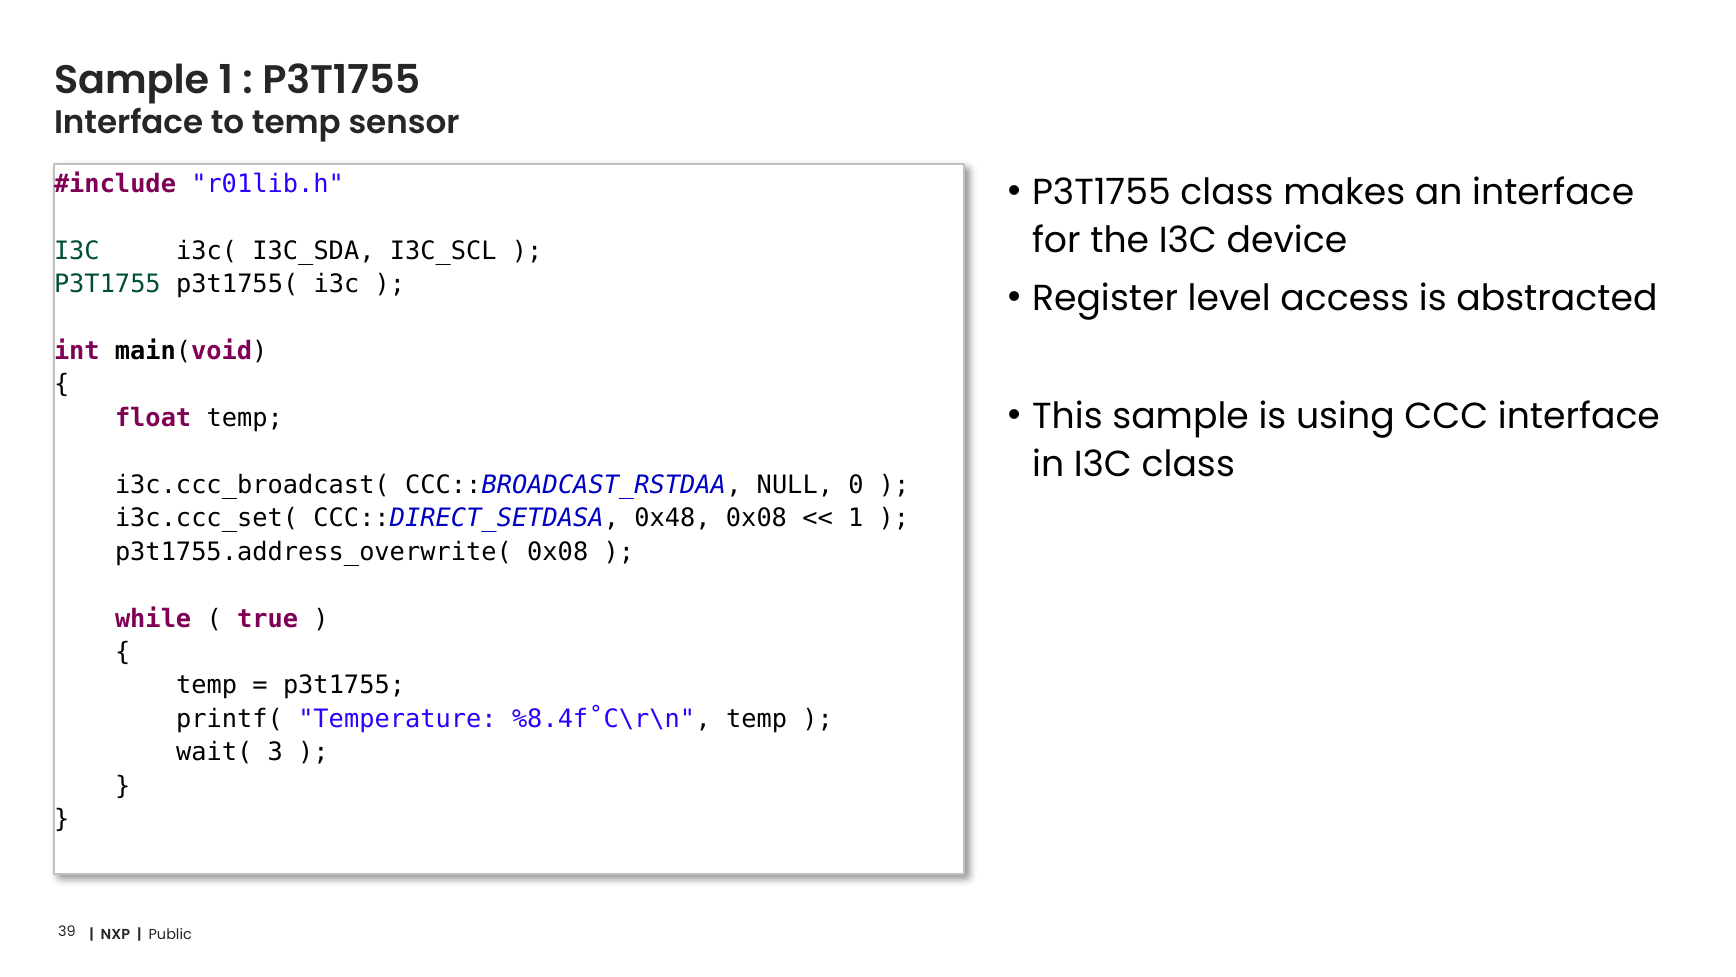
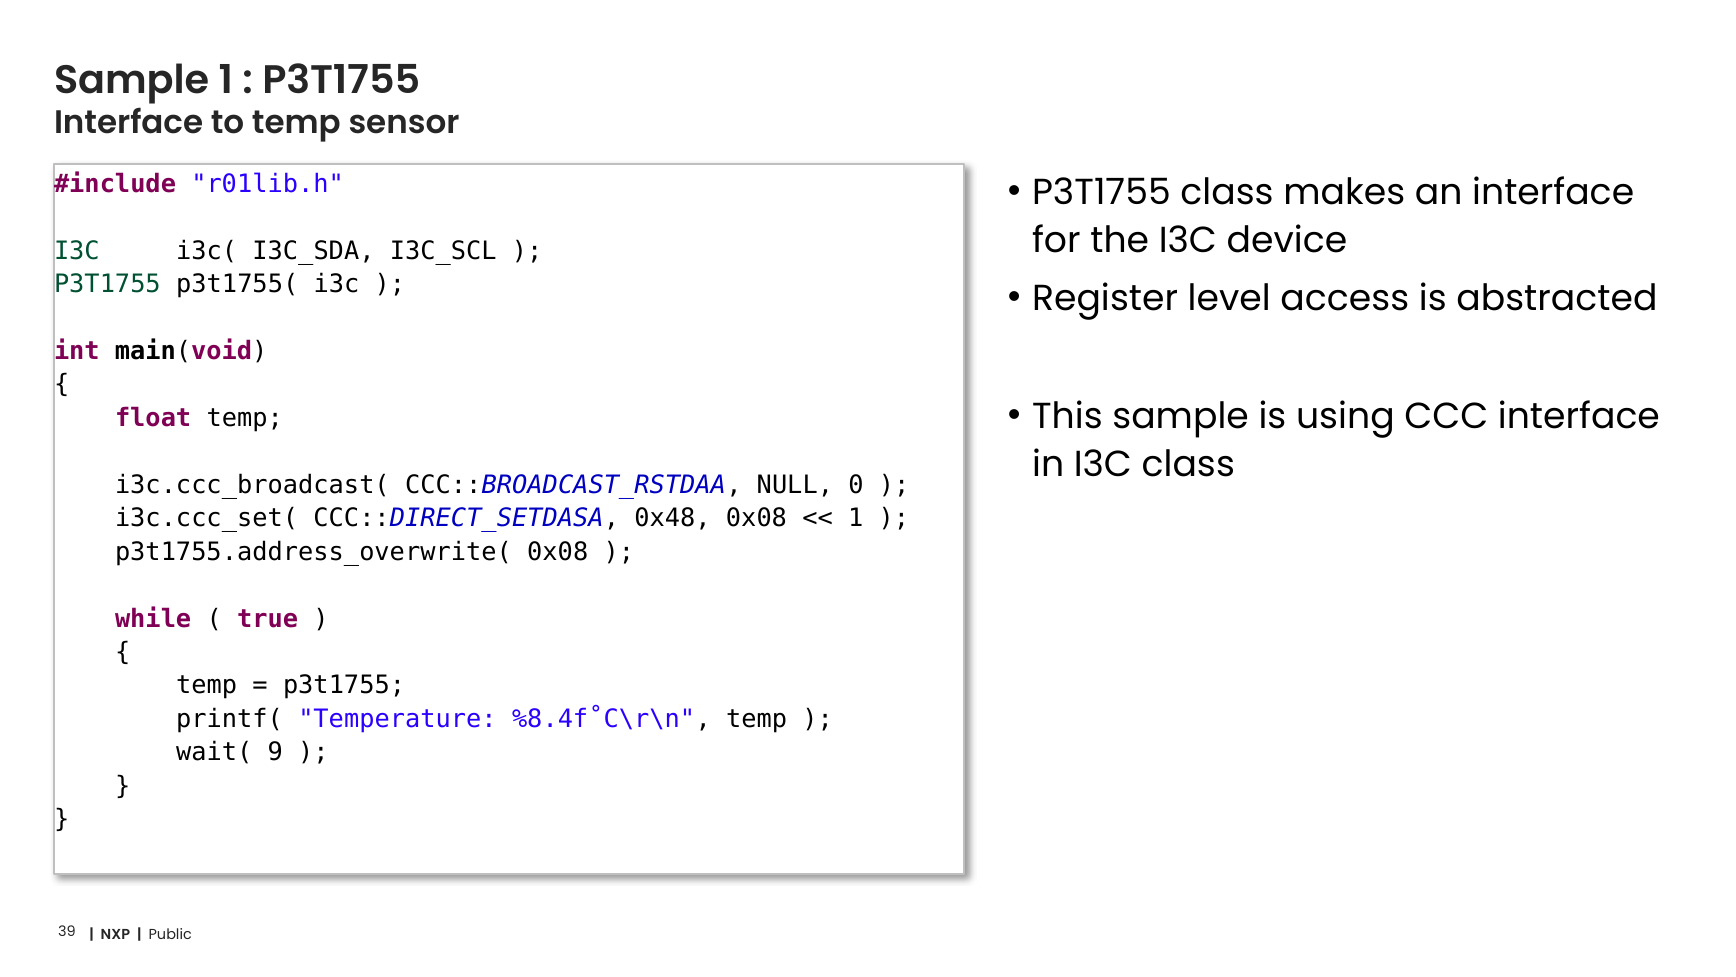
3: 3 -> 9
